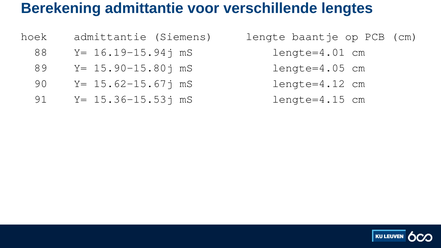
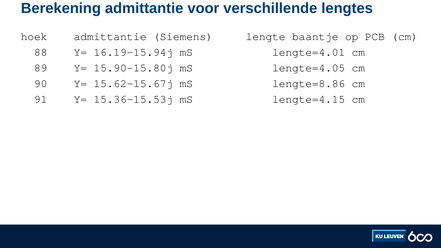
lengte=4.12: lengte=4.12 -> lengte=8.86
